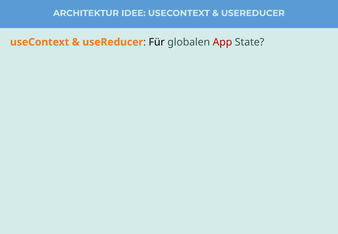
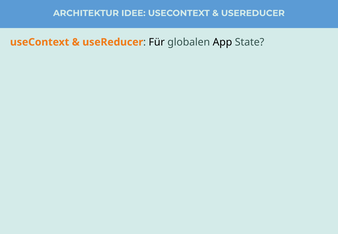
App colour: red -> black
